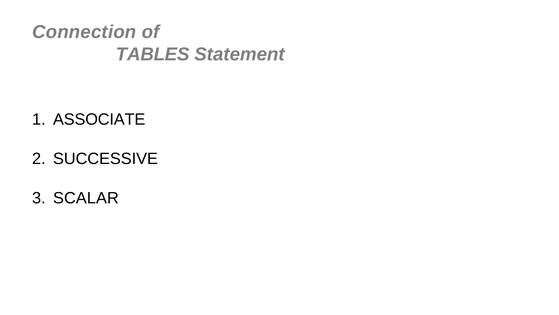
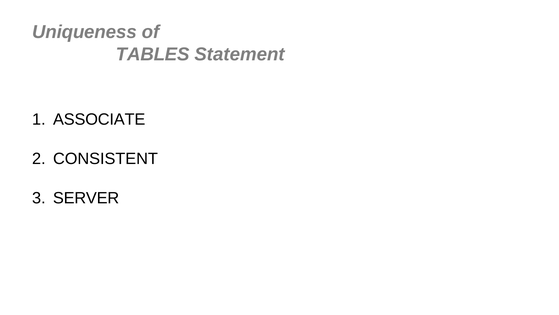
Connection: Connection -> Uniqueness
SUCCESSIVE: SUCCESSIVE -> CONSISTENT
SCALAR: SCALAR -> SERVER
